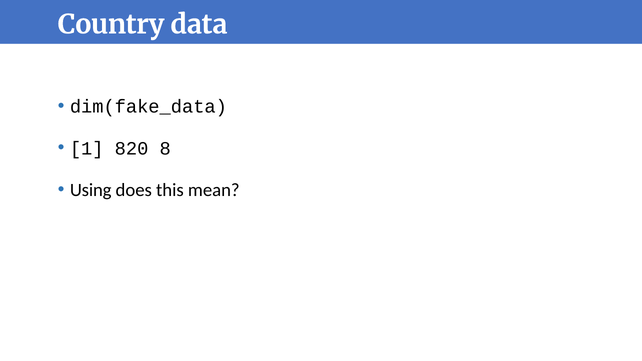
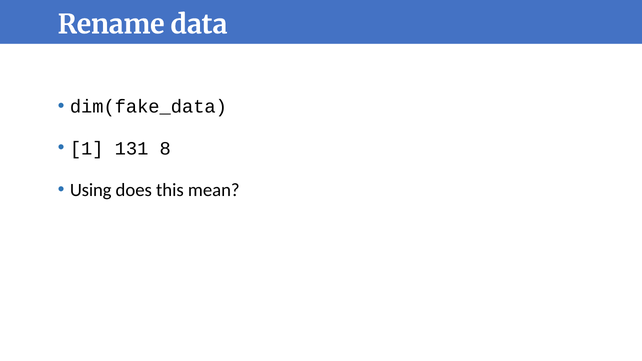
Country: Country -> Rename
820: 820 -> 131
